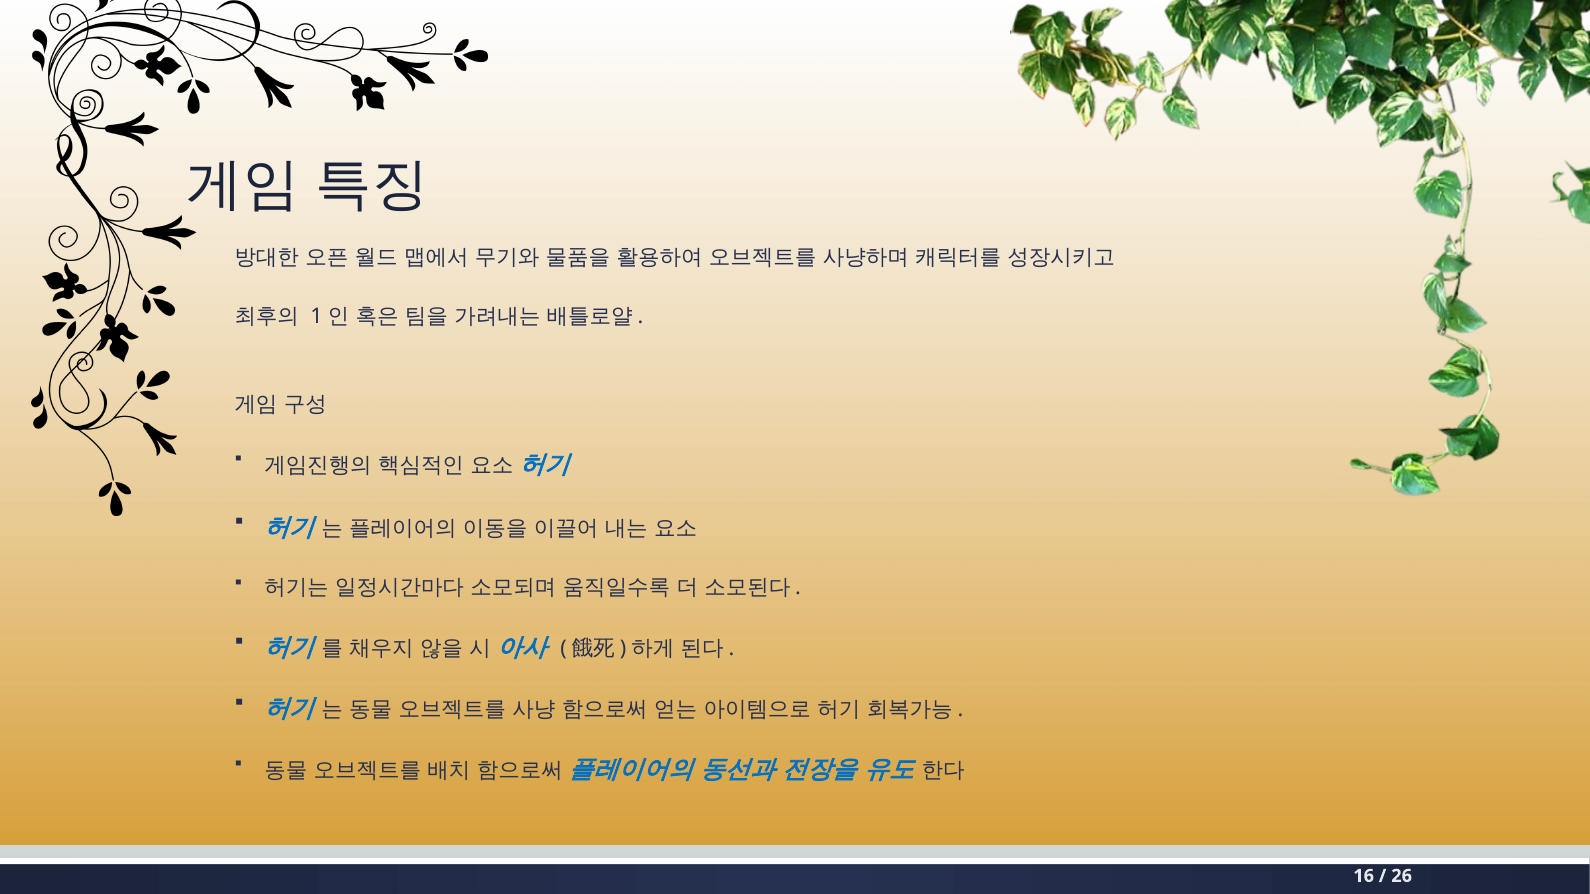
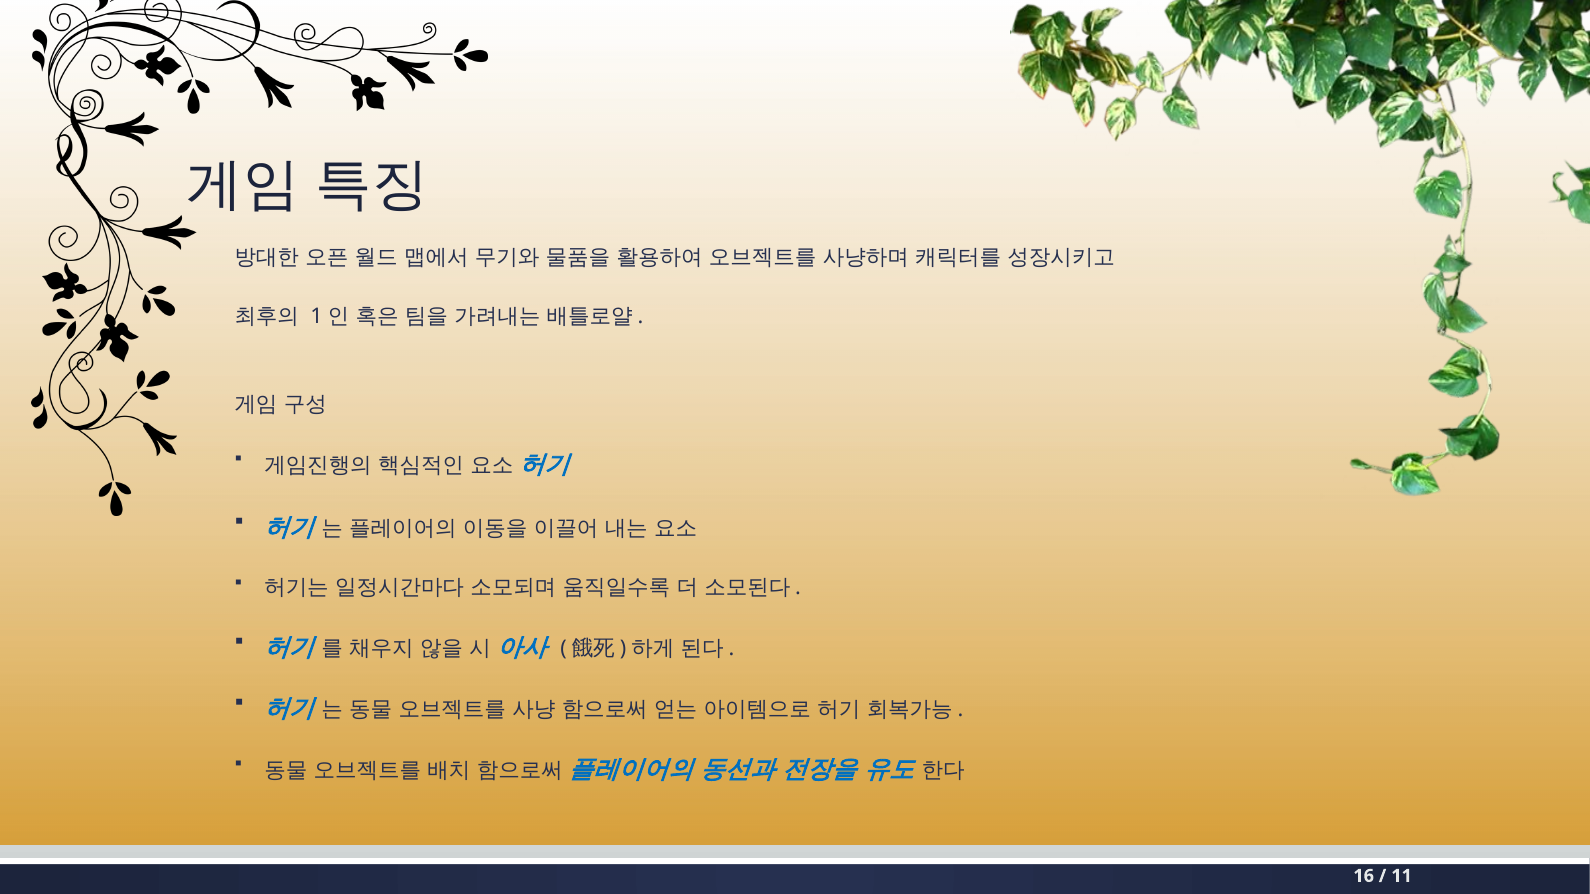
26: 26 -> 11
